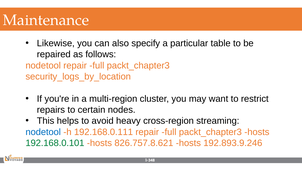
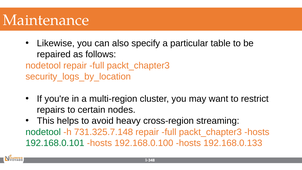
nodetool at (43, 132) colour: blue -> green
192.168.0.111: 192.168.0.111 -> 731.325.7.148
826.757.8.621: 826.757.8.621 -> 192.168.0.100
192.893.9.246: 192.893.9.246 -> 192.168.0.133
